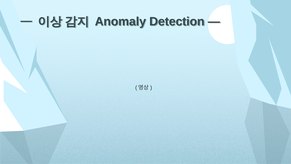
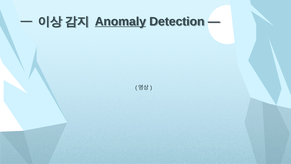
Anomaly underline: none -> present
